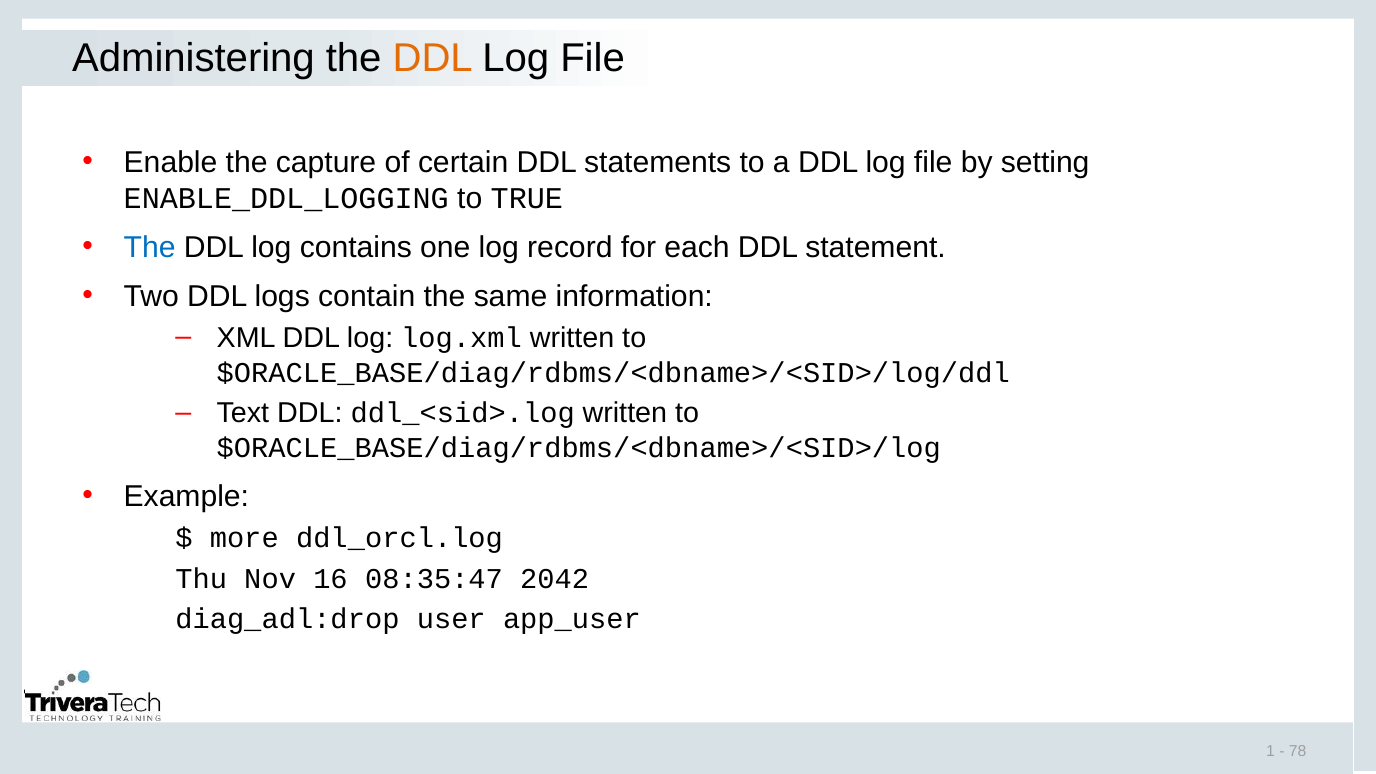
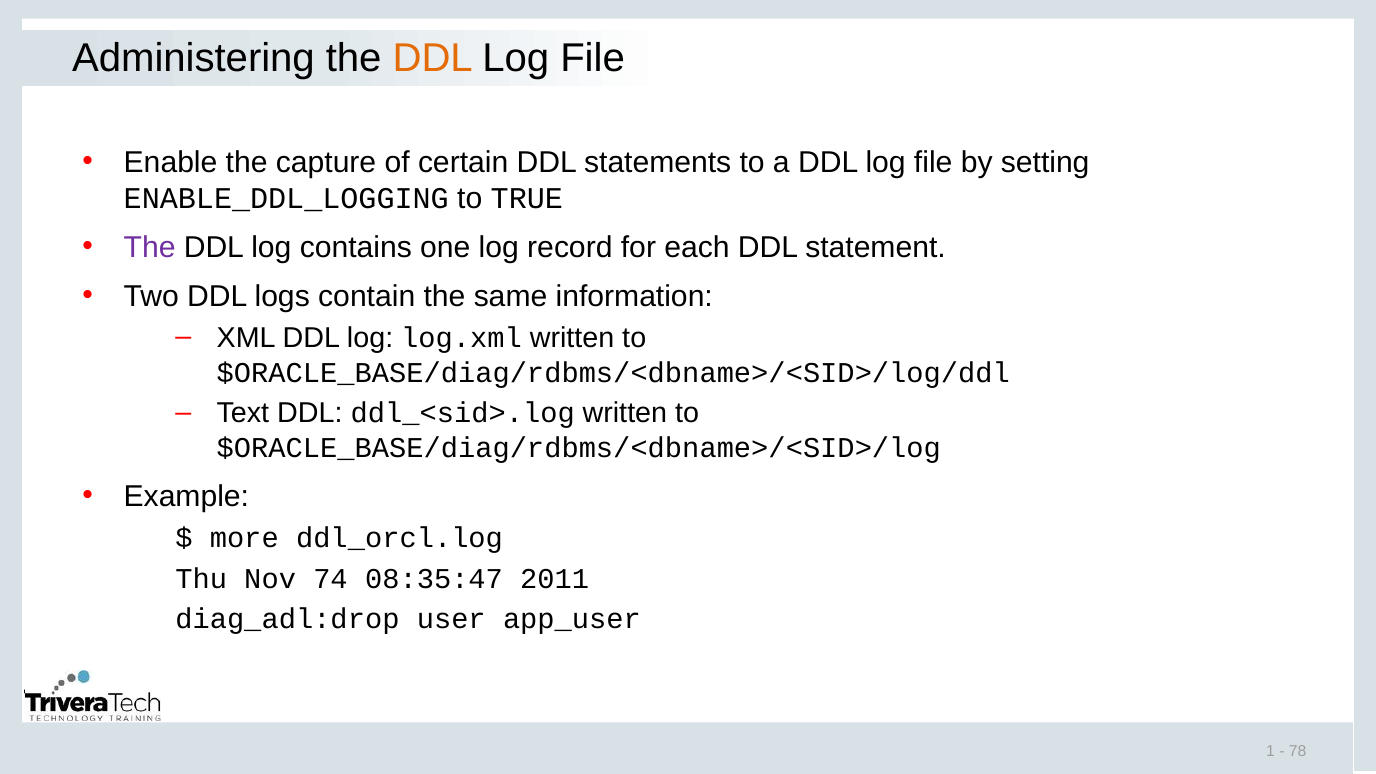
The at (150, 248) colour: blue -> purple
16: 16 -> 74
2042: 2042 -> 2011
